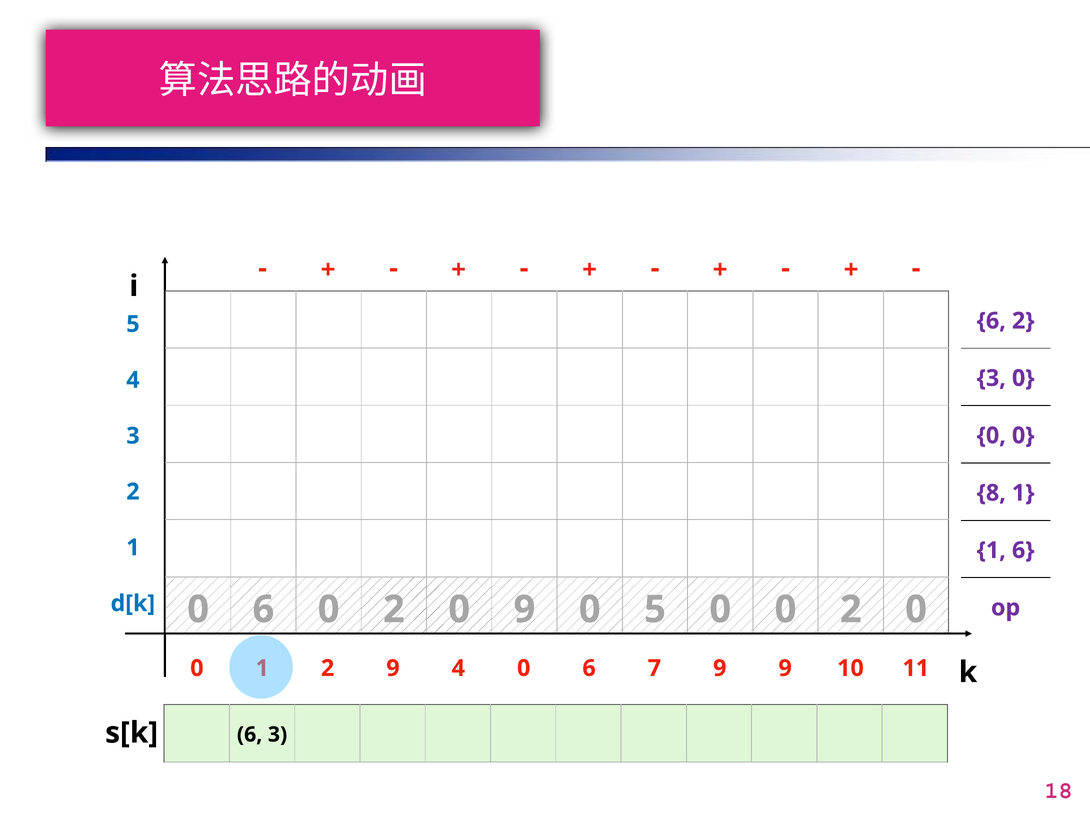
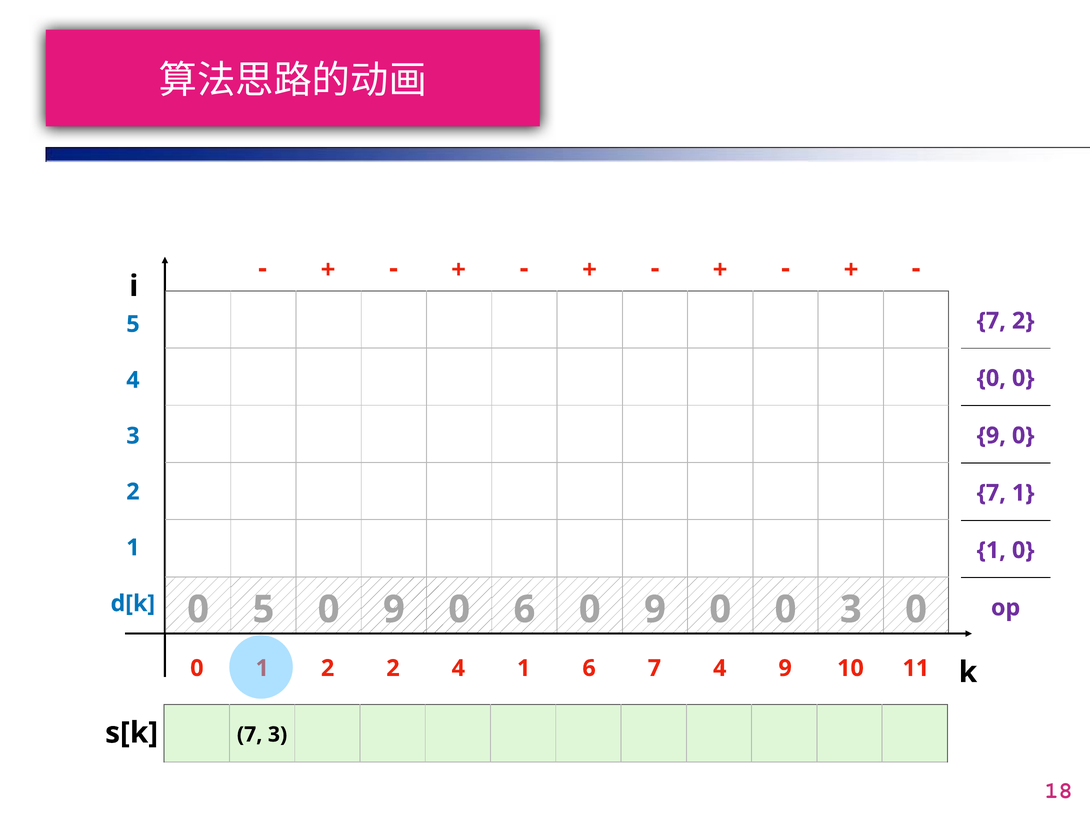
6 at (991, 321): 6 -> 7
3 at (991, 378): 3 -> 0
0 at (991, 435): 0 -> 9
8 at (991, 493): 8 -> 7
1 6: 6 -> 0
6 at (263, 609): 6 -> 5
2 at (394, 609): 2 -> 9
0 9: 9 -> 6
5 at (655, 609): 5 -> 9
0 0 2: 2 -> 3
2 9: 9 -> 2
4 0: 0 -> 1
7 9: 9 -> 4
6 at (250, 734): 6 -> 7
